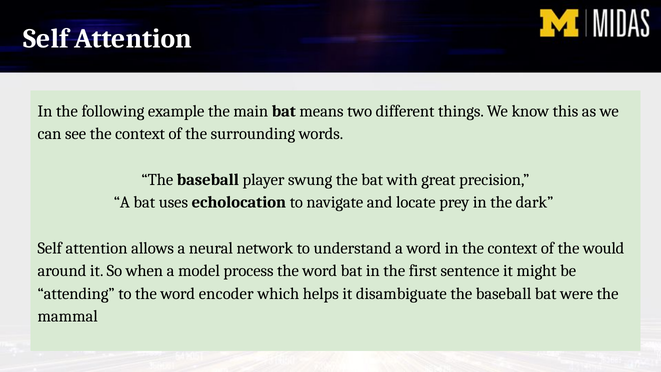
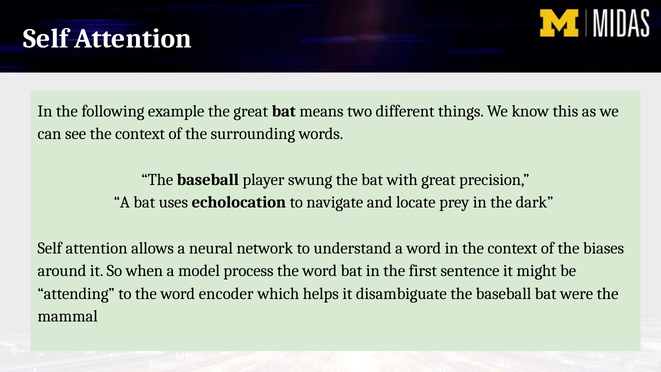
the main: main -> great
would: would -> biases
